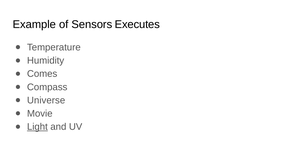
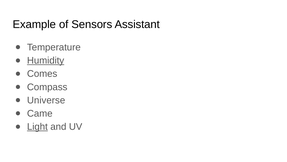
Executes: Executes -> Assistant
Humidity underline: none -> present
Movie: Movie -> Came
